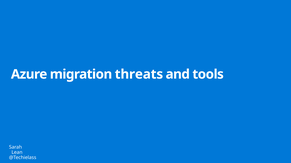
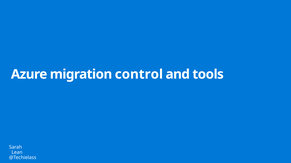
threats: threats -> control
